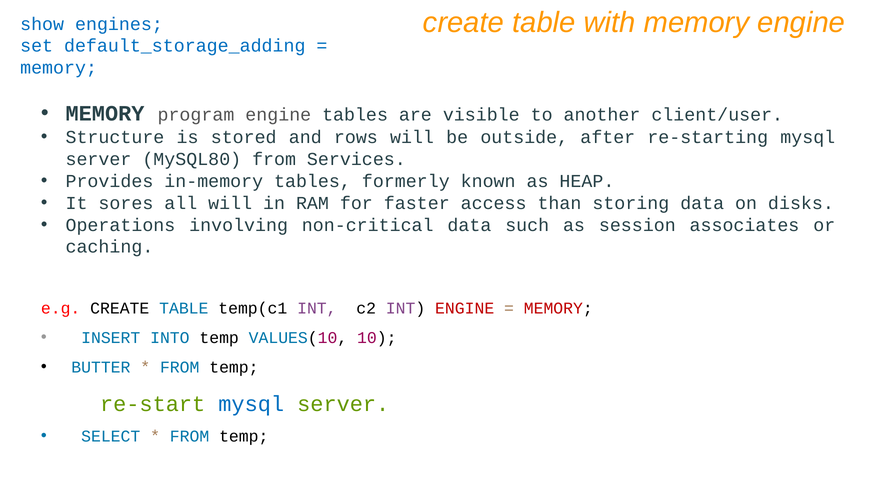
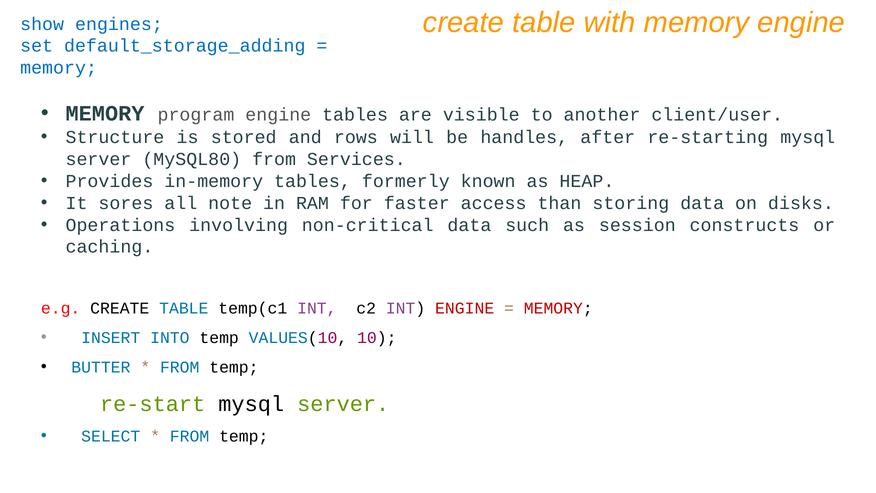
outside: outside -> handles
all will: will -> note
associates: associates -> constructs
mysql at (251, 404) colour: blue -> black
